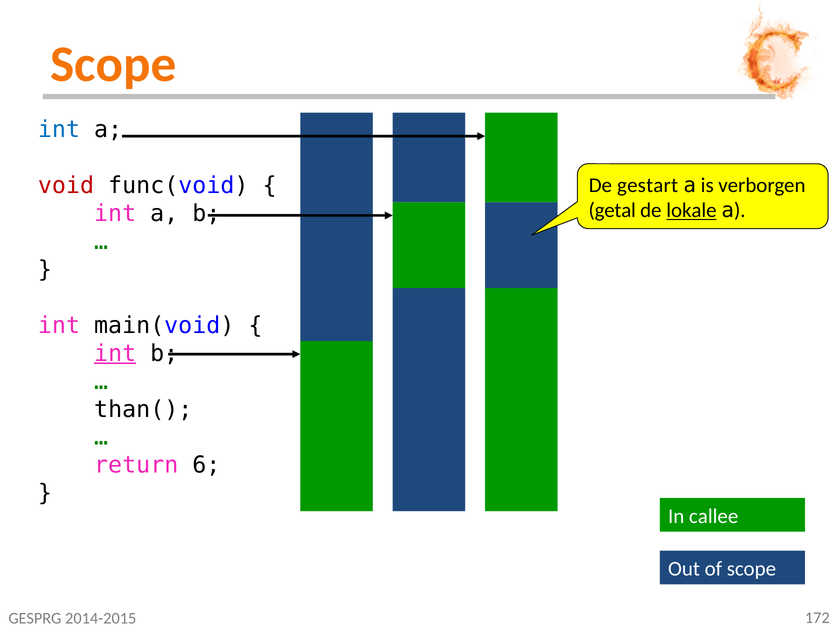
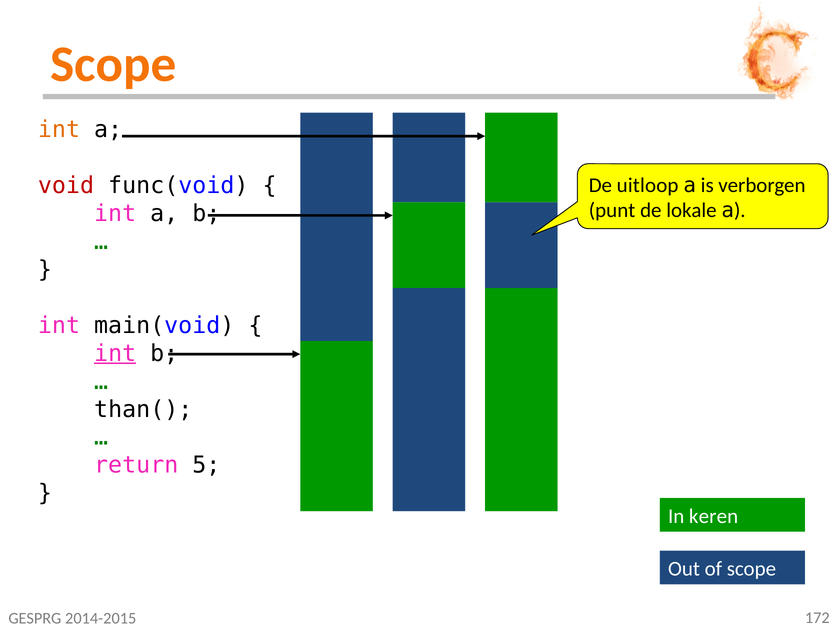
int at (59, 130) colour: blue -> orange
gestart: gestart -> uitloop
getal: getal -> punt
lokale underline: present -> none
6: 6 -> 5
callee: callee -> keren
